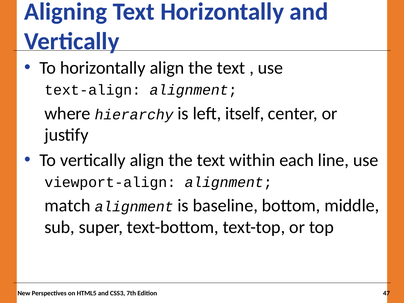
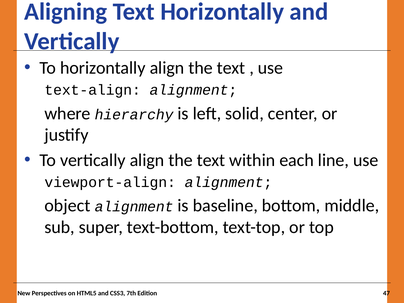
itself: itself -> solid
match: match -> object
